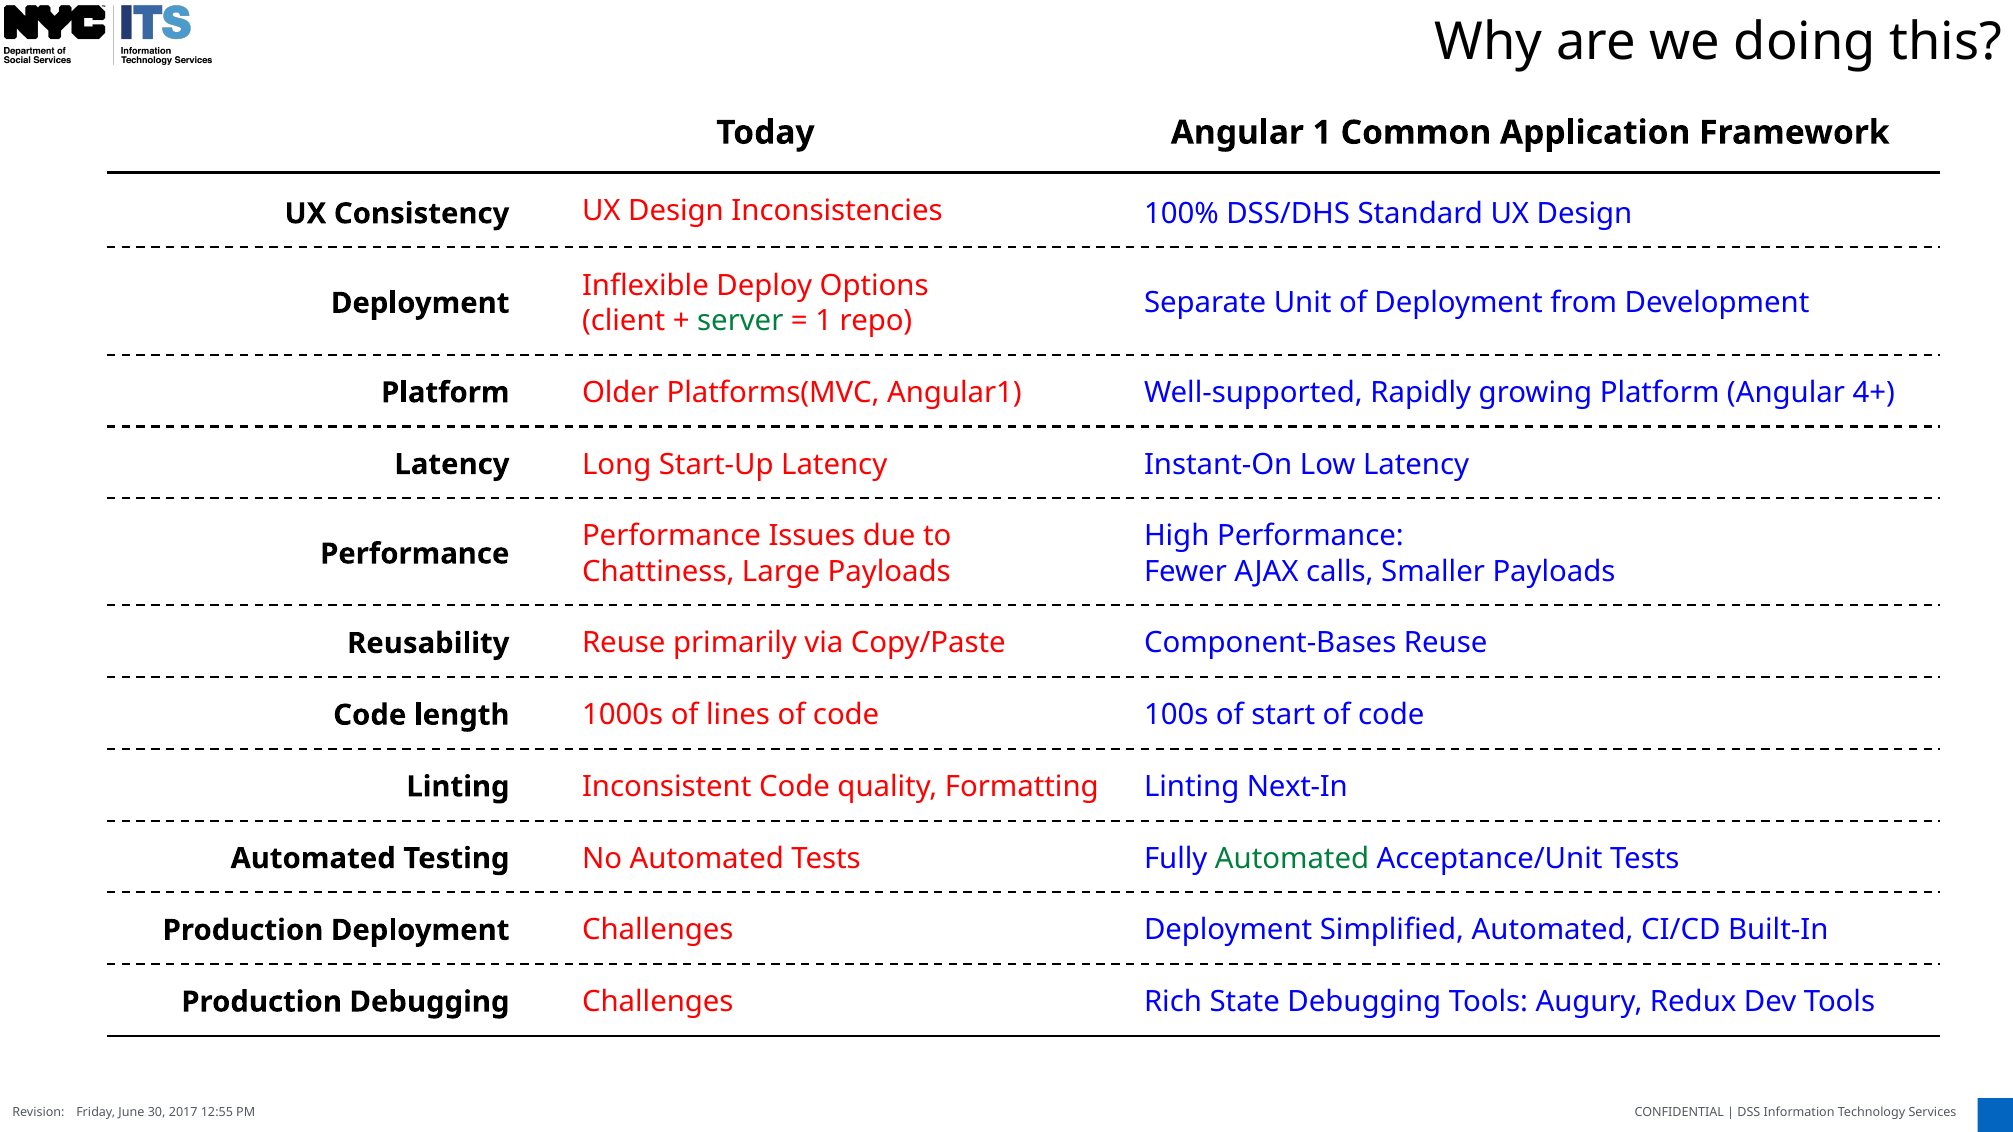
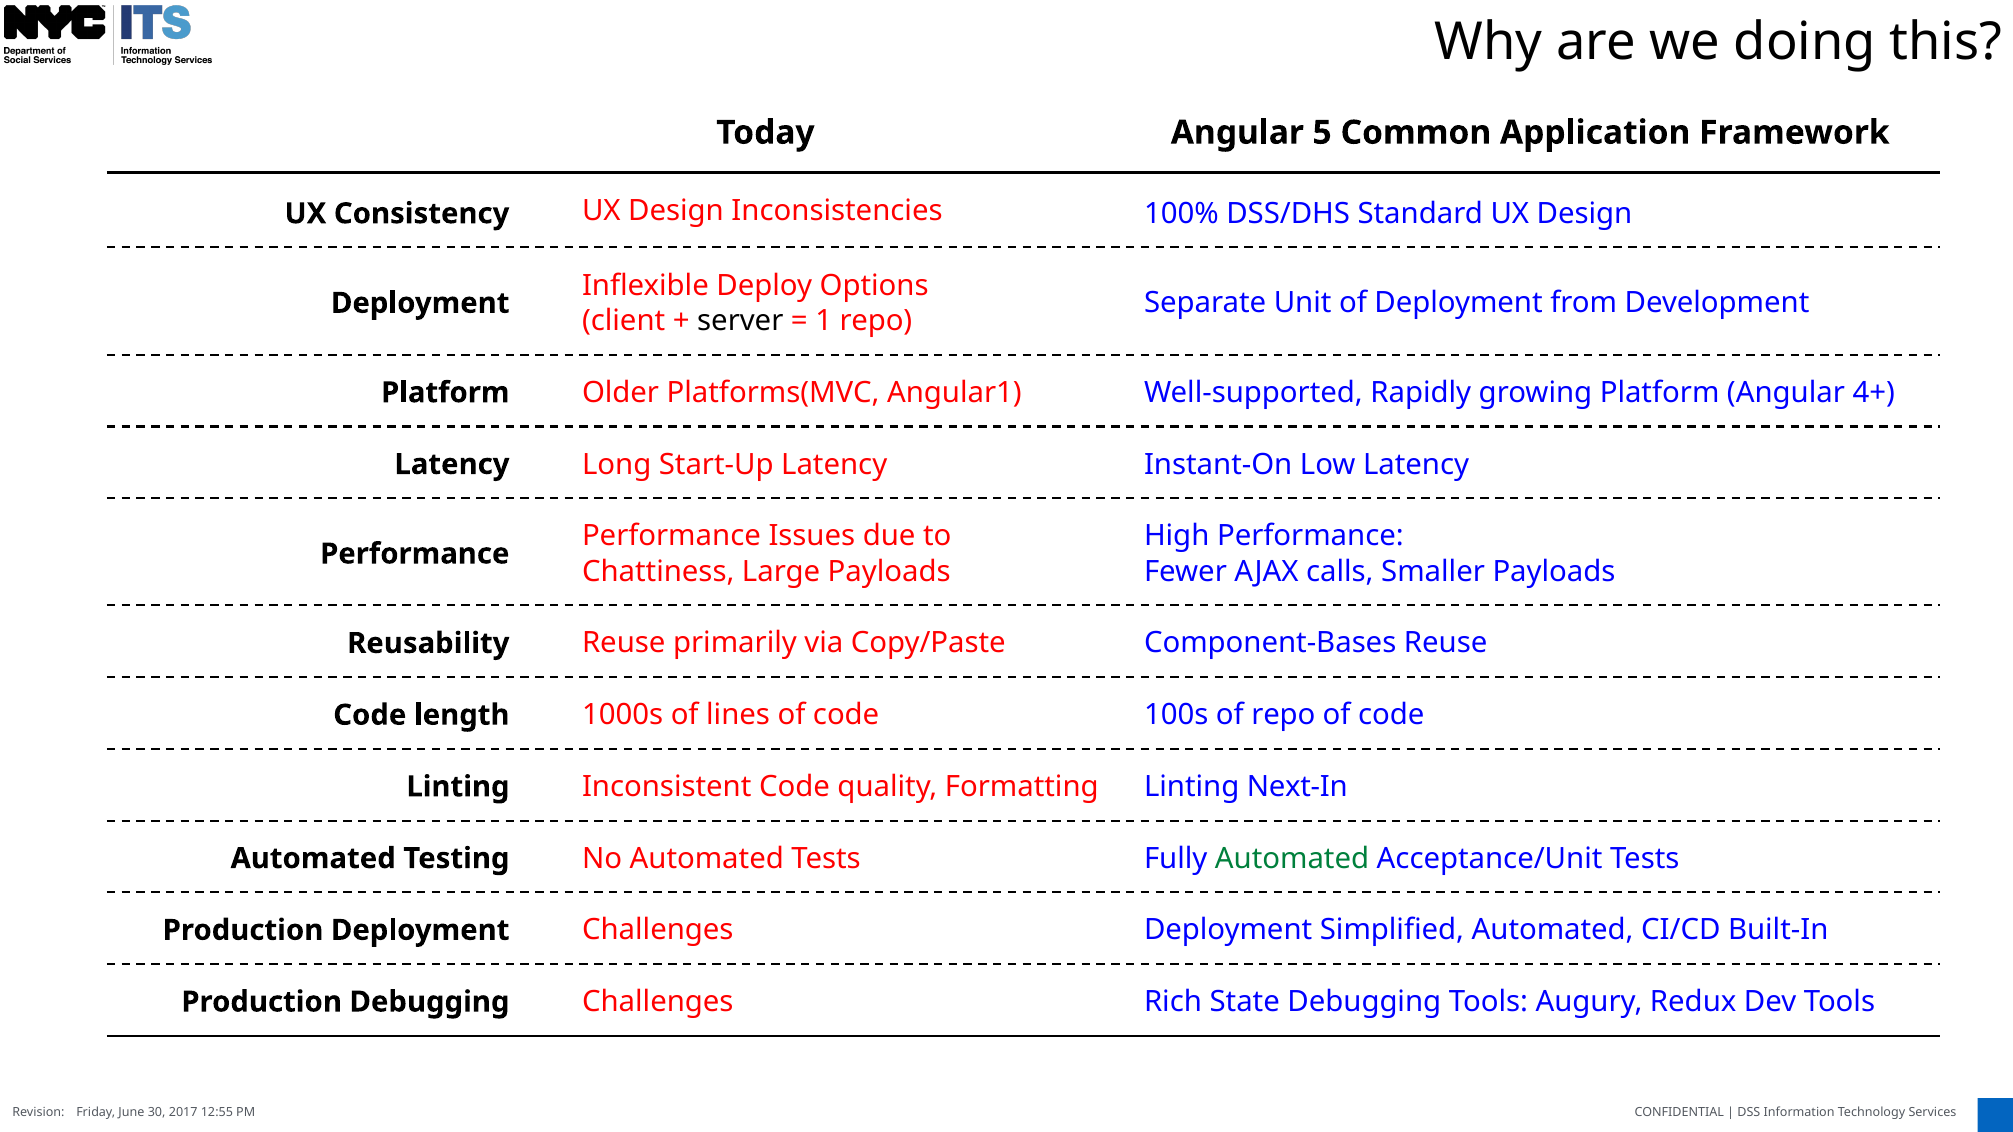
Angular 1: 1 -> 5
server colour: green -> black
of start: start -> repo
